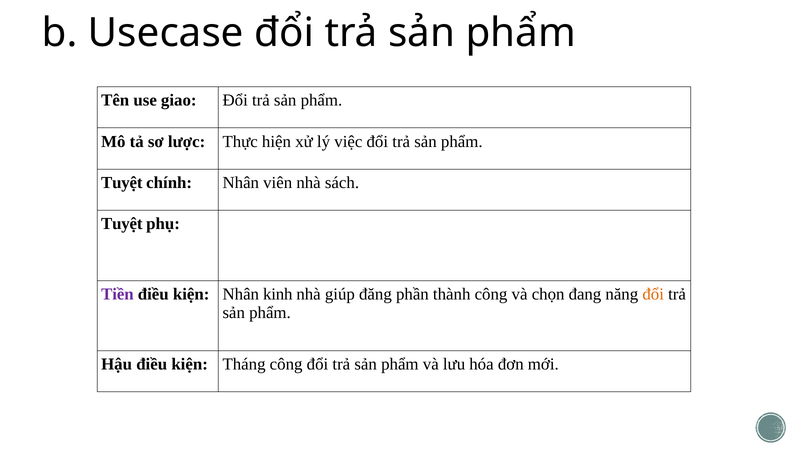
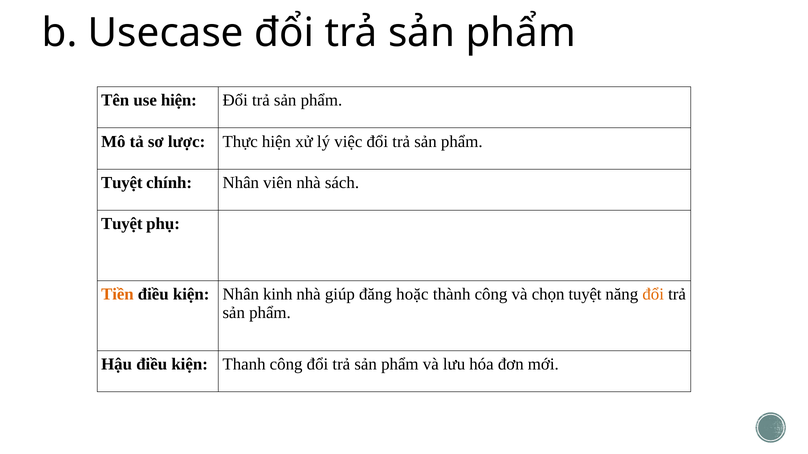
use giao: giao -> hiện
Tiền colour: purple -> orange
phần: phần -> hoặc
chọn đang: đang -> tuyệt
Tháng: Tháng -> Thanh
